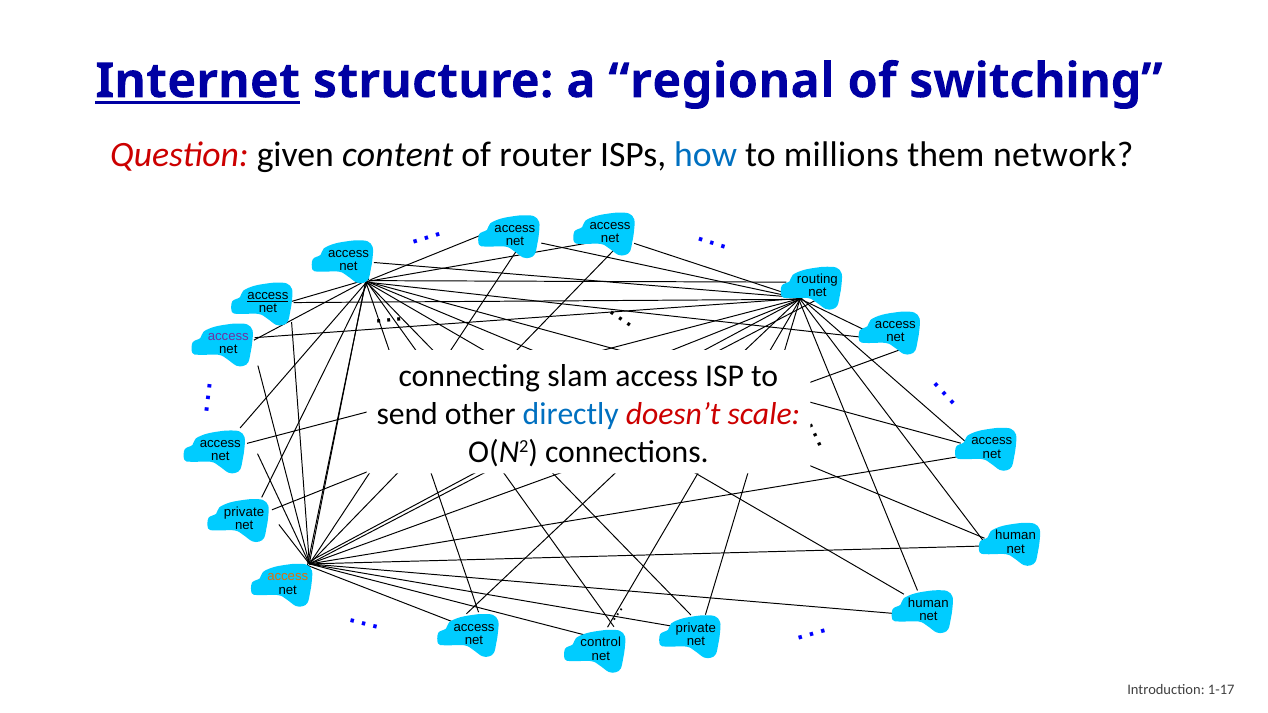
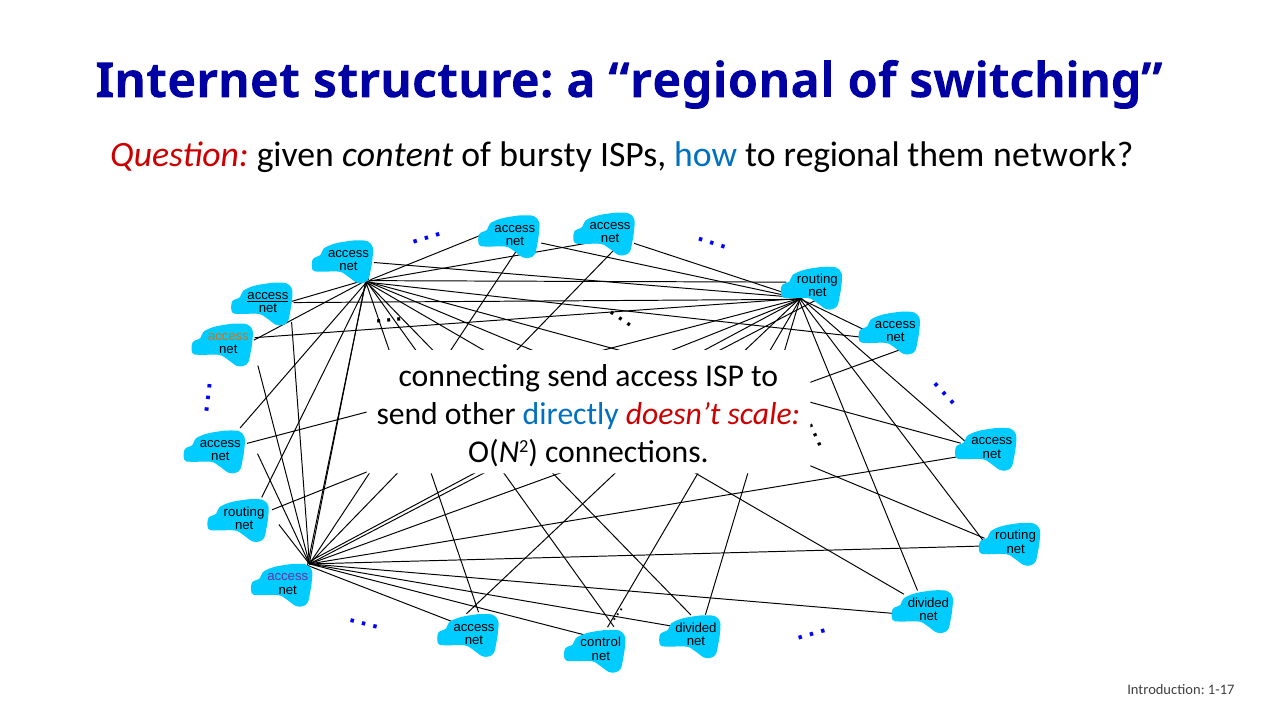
Internet underline: present -> none
router: router -> bursty
to millions: millions -> regional
access at (228, 336) colour: purple -> orange
connecting slam: slam -> send
private at (244, 512): private -> routing
human at (1016, 536): human -> routing
access at (288, 577) colour: orange -> purple
human at (928, 603): human -> divided
private at (696, 628): private -> divided
